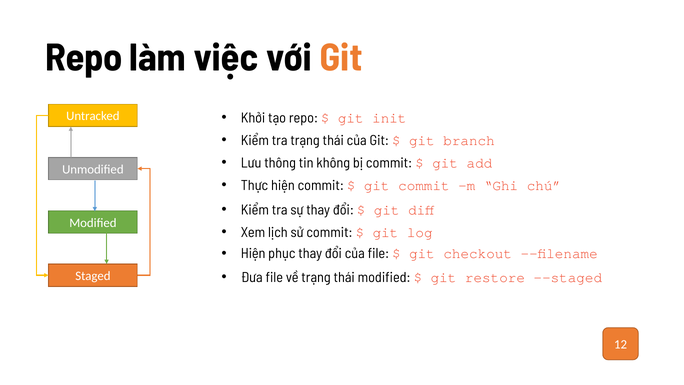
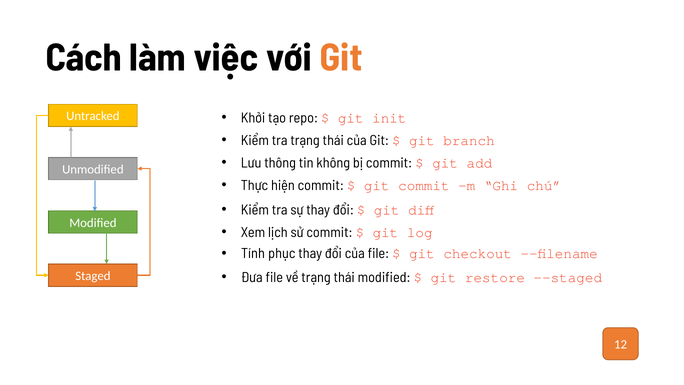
Repo at (84, 58): Repo -> Cách
Hiện at (253, 254): Hiện -> Tính
